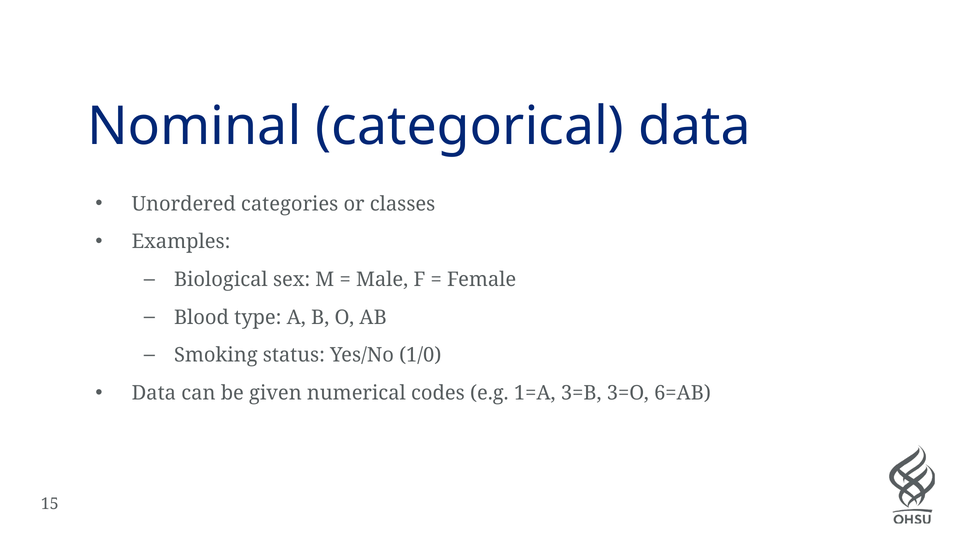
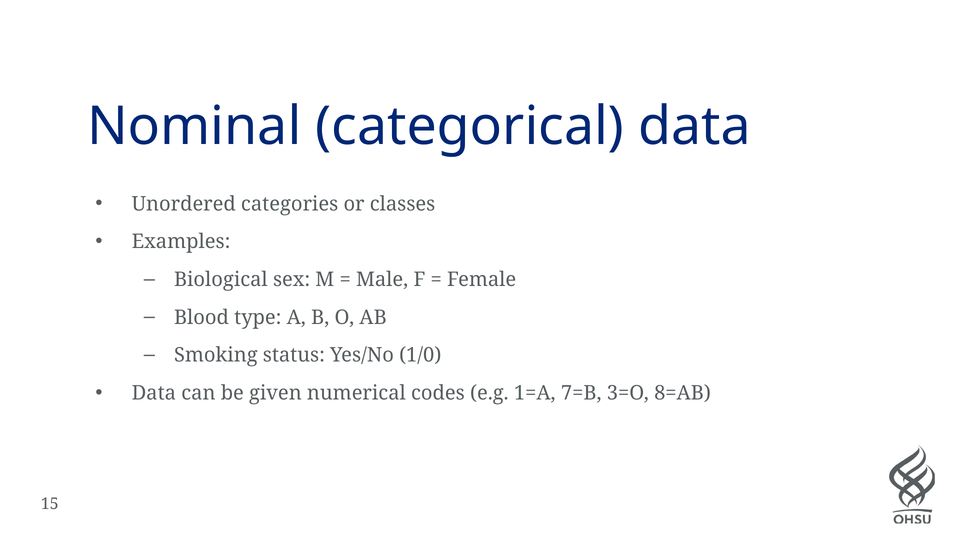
3=B: 3=B -> 7=B
6=AB: 6=AB -> 8=AB
